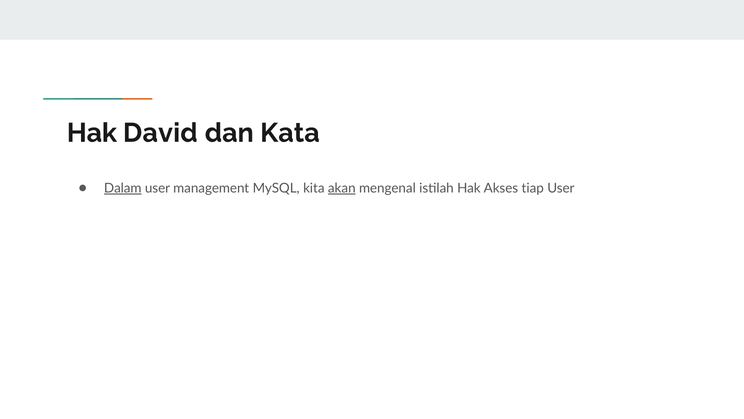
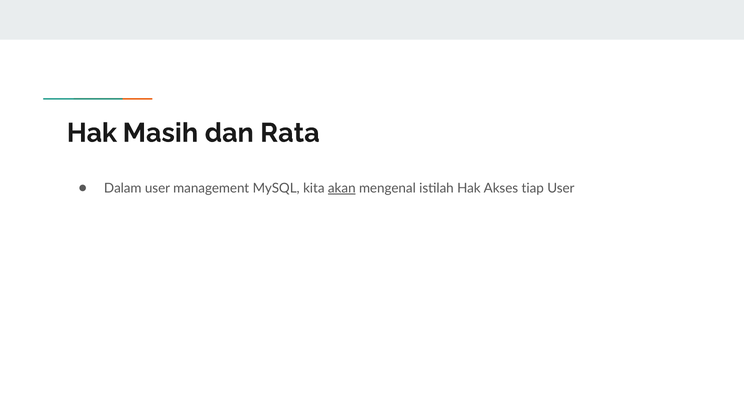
David: David -> Masih
Kata: Kata -> Rata
Dalam underline: present -> none
